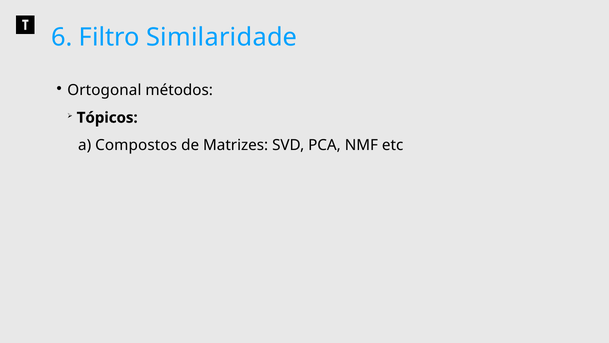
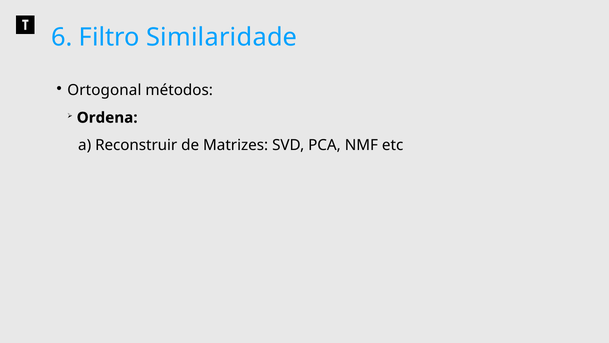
Tópicos: Tópicos -> Ordena
Compostos: Compostos -> Reconstruir
